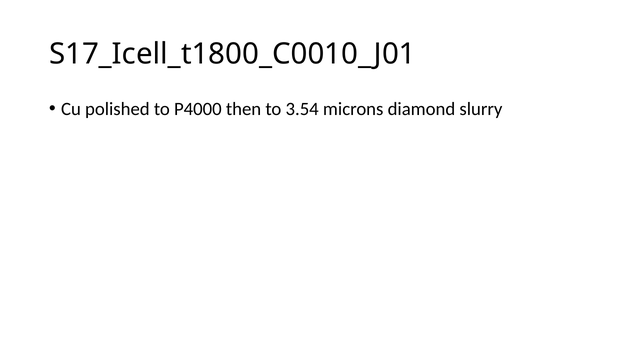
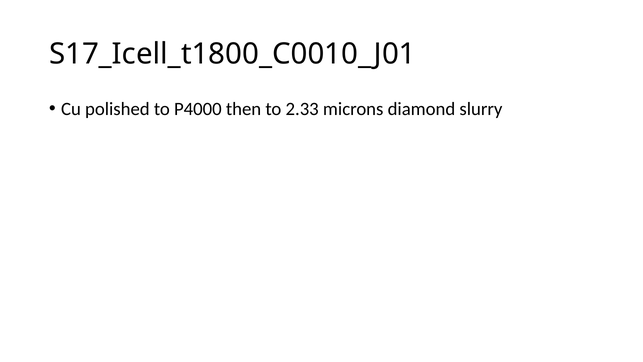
3.54: 3.54 -> 2.33
